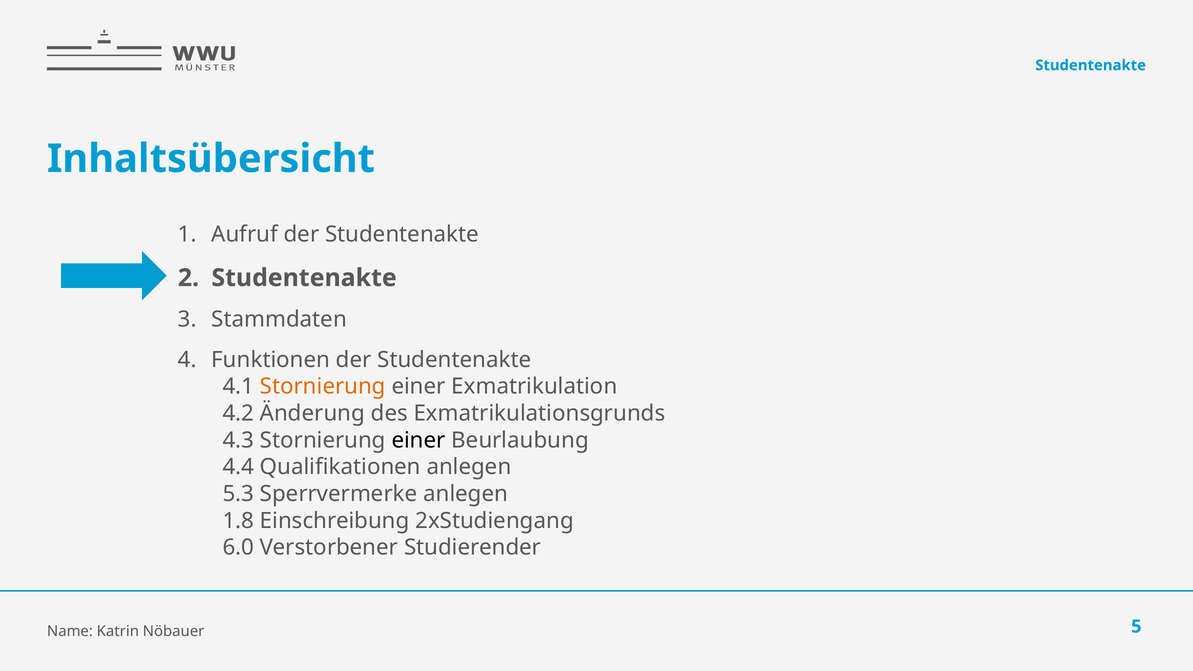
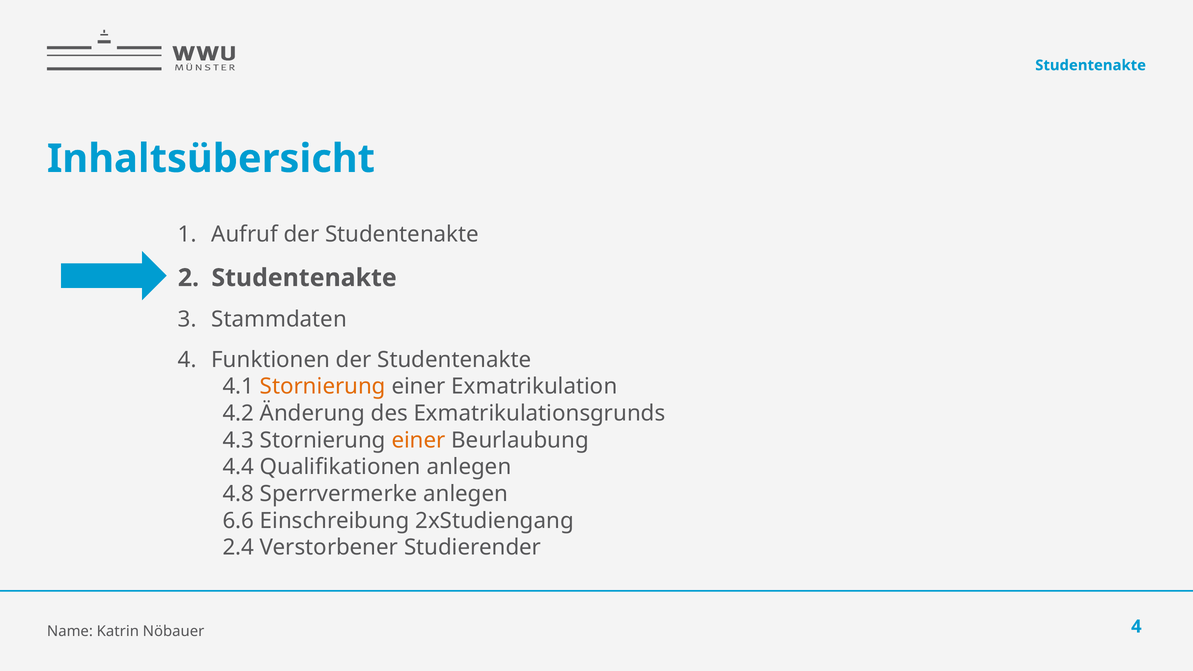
einer at (419, 440) colour: black -> orange
5.3: 5.3 -> 4.8
1.8: 1.8 -> 6.6
6.0: 6.0 -> 2.4
Nöbauer 5: 5 -> 4
